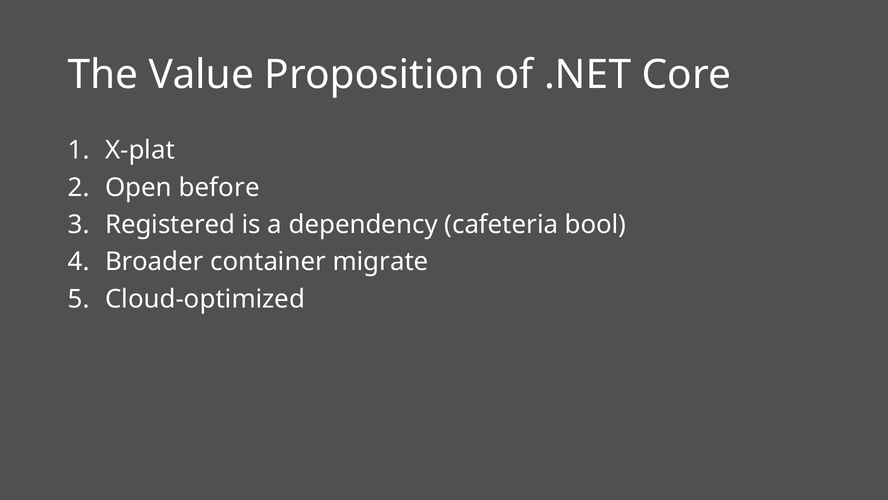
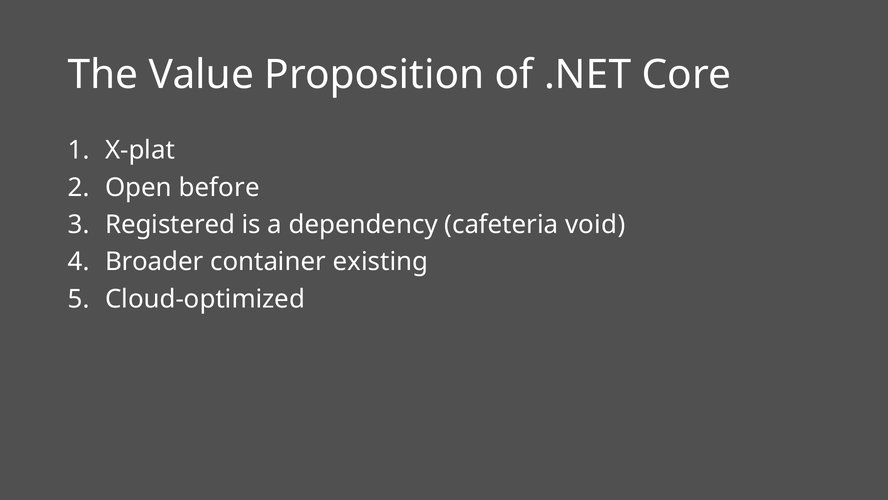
bool: bool -> void
migrate: migrate -> existing
